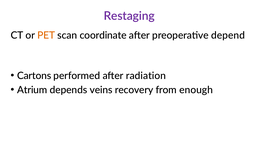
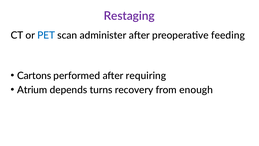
PET colour: orange -> blue
coordinate: coordinate -> administer
depend: depend -> feeding
radiation: radiation -> requiring
veins: veins -> turns
